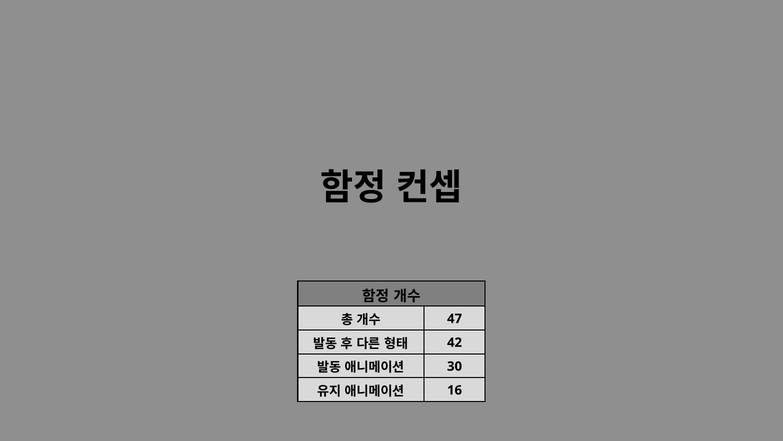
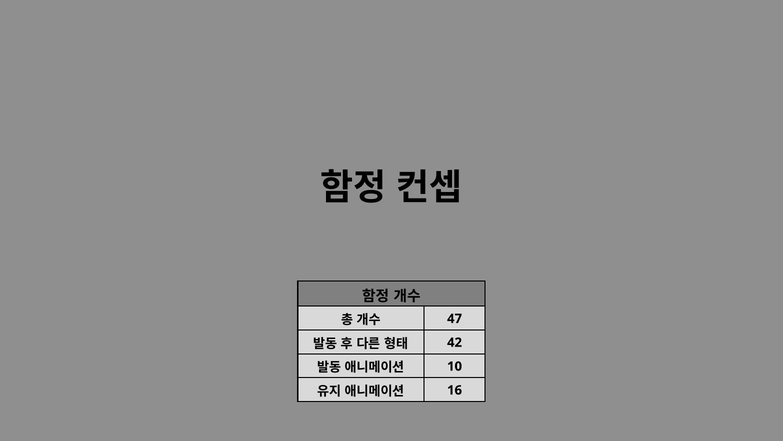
30: 30 -> 10
